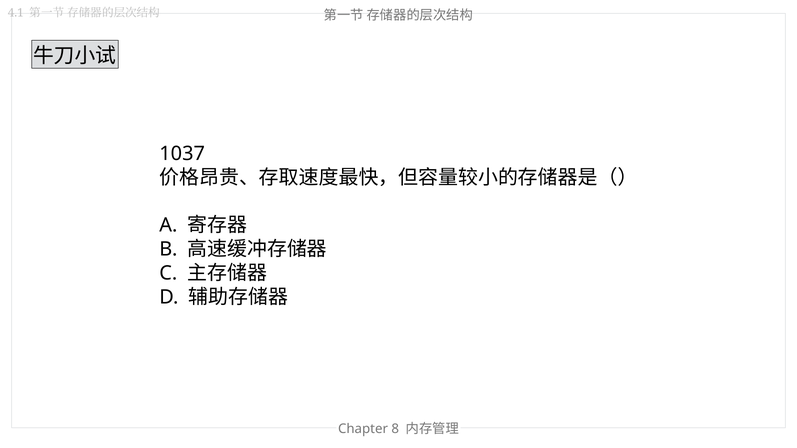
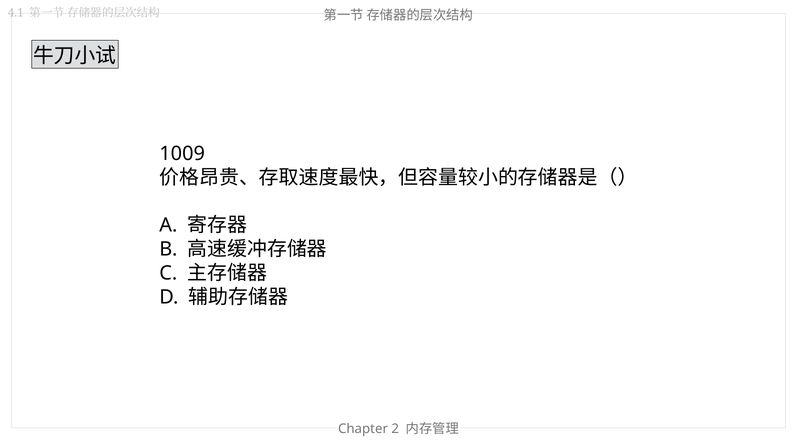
1037: 1037 -> 1009
8: 8 -> 2
